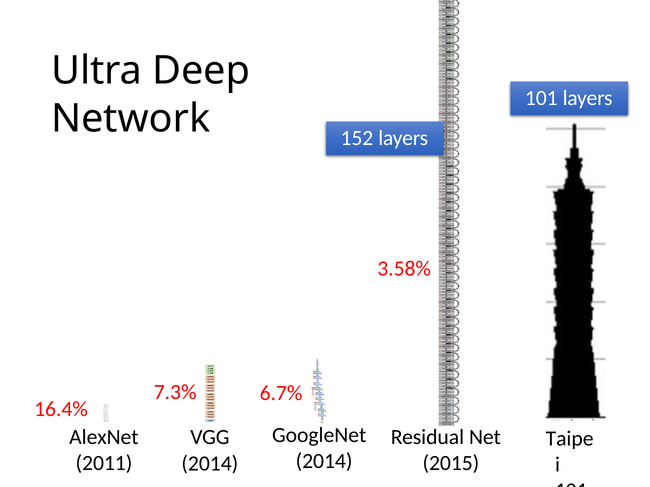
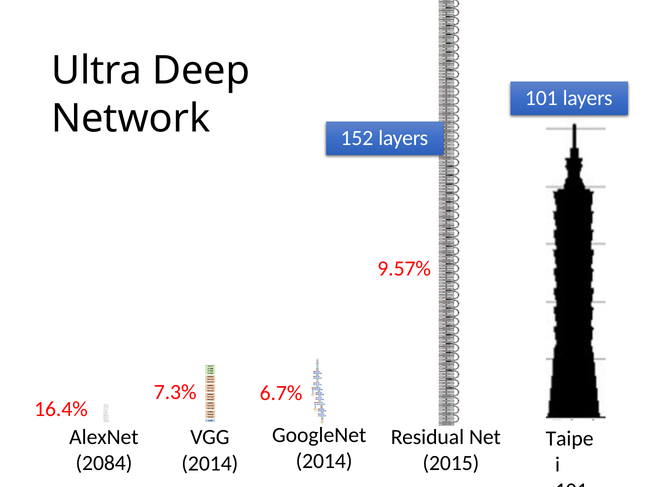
3.58%: 3.58% -> 9.57%
2011: 2011 -> 2084
